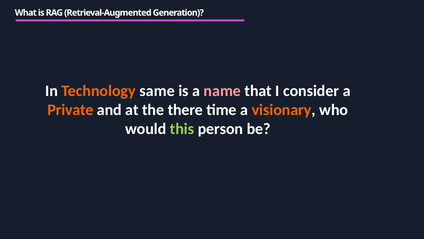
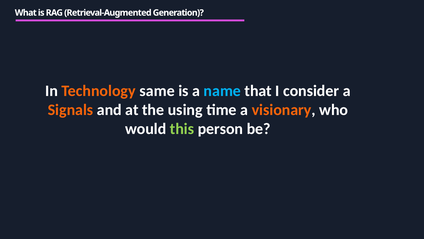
name colour: pink -> light blue
Private: Private -> Signals
there: there -> using
